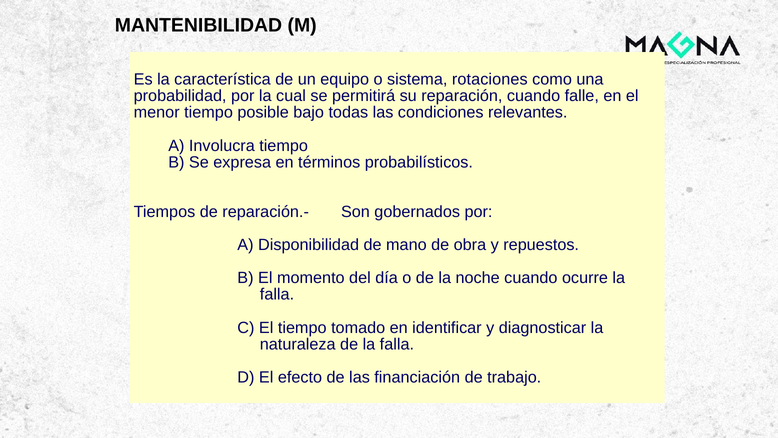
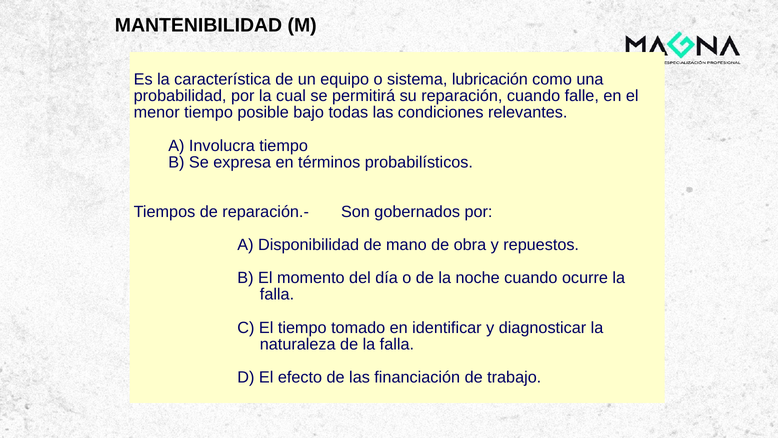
rotaciones: rotaciones -> lubricación
